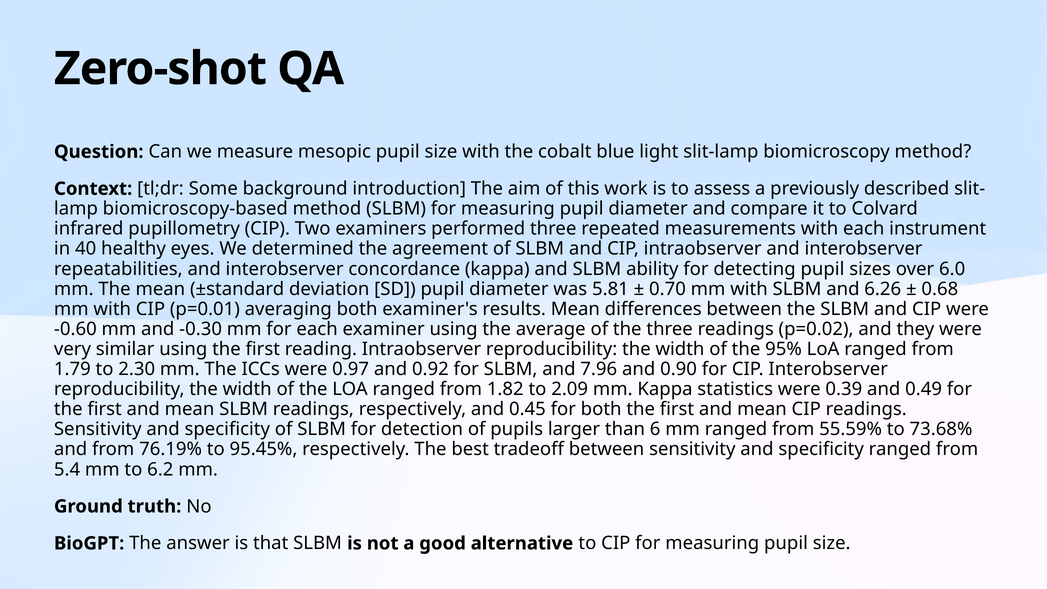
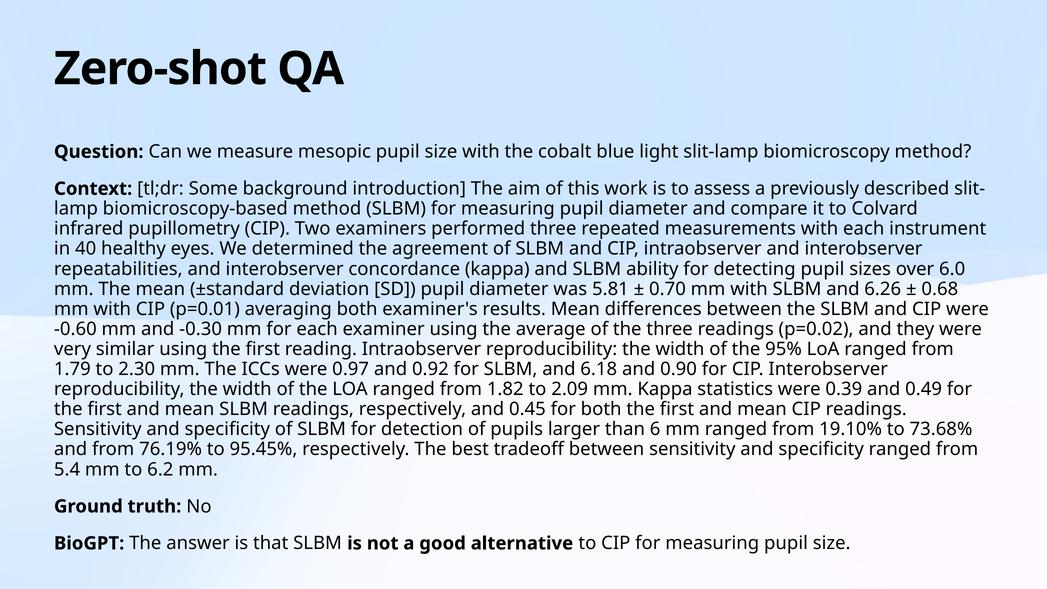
7.96: 7.96 -> 6.18
55.59%: 55.59% -> 19.10%
